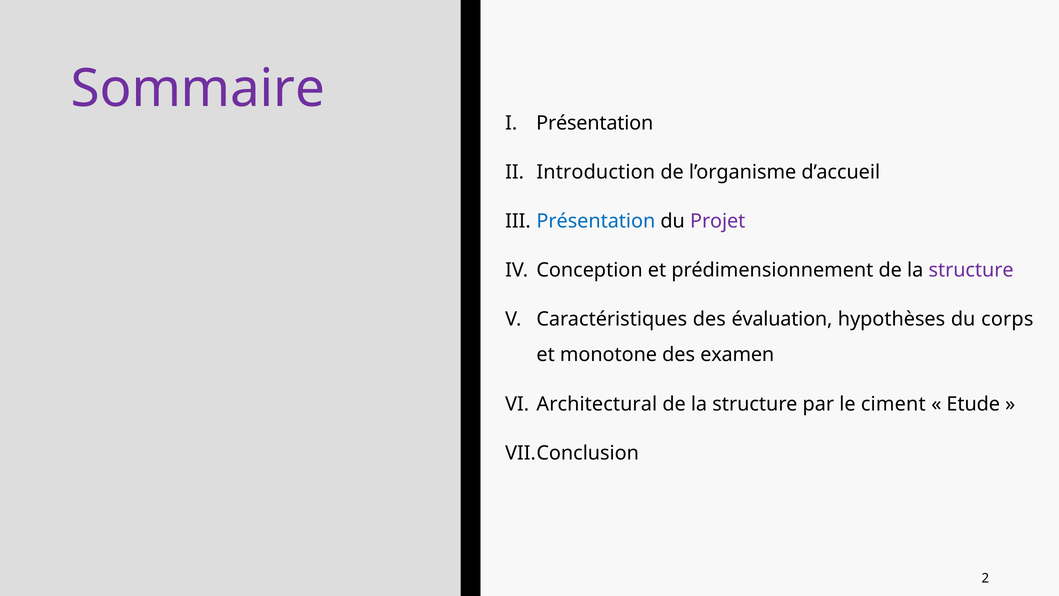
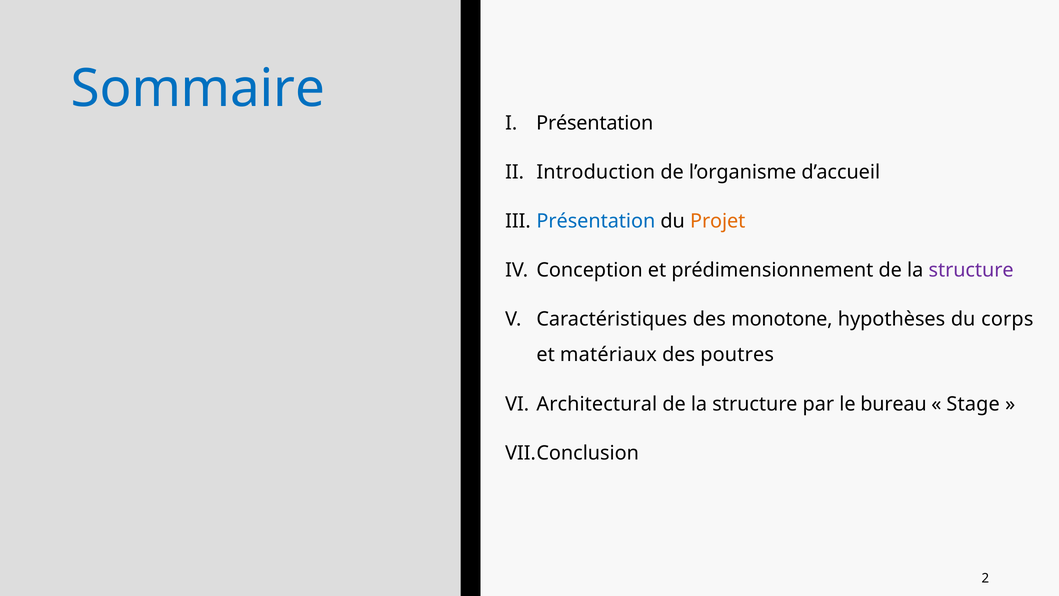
Sommaire colour: purple -> blue
Projet colour: purple -> orange
évaluation: évaluation -> monotone
monotone: monotone -> matériaux
examen: examen -> poutres
ciment: ciment -> bureau
Etude: Etude -> Stage
